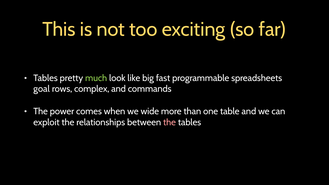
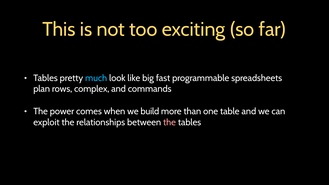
much colour: light green -> light blue
goal: goal -> plan
wide: wide -> build
